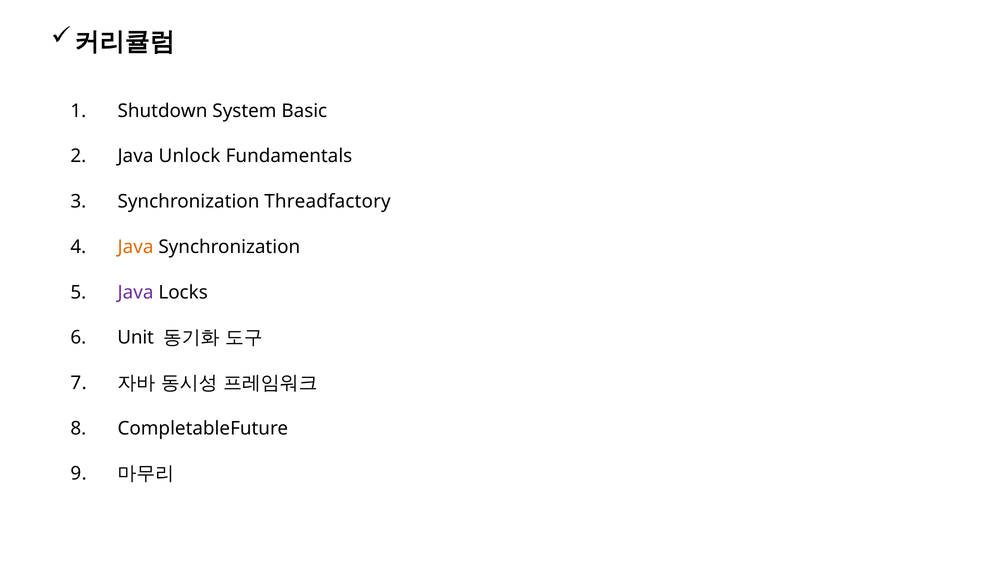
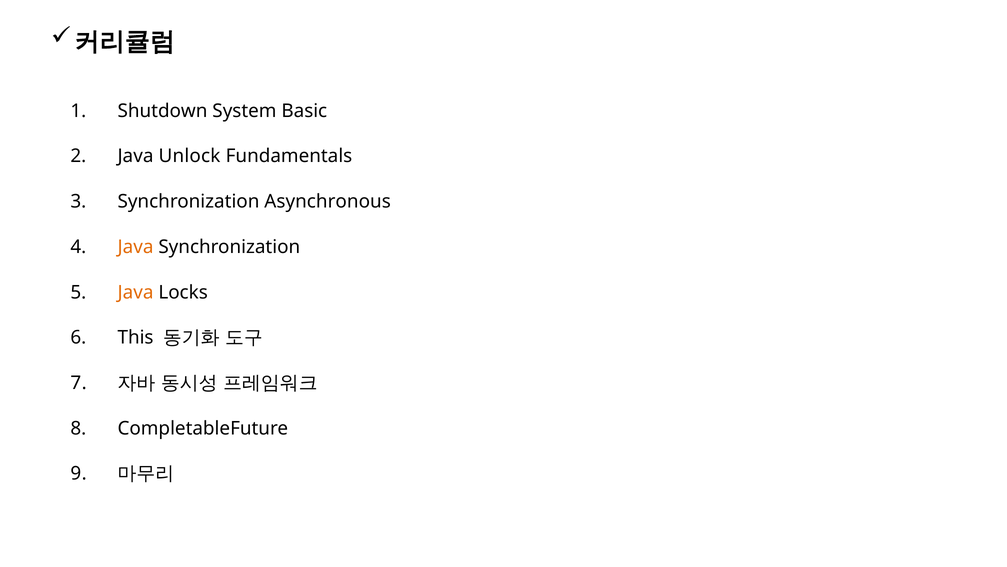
Threadfactory: Threadfactory -> Asynchronous
Java at (136, 292) colour: purple -> orange
Unit: Unit -> This
